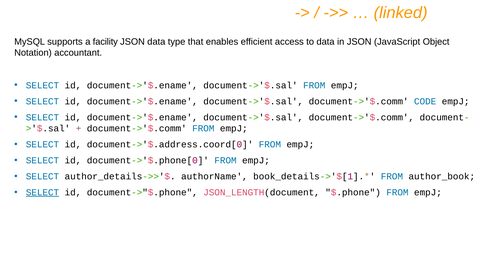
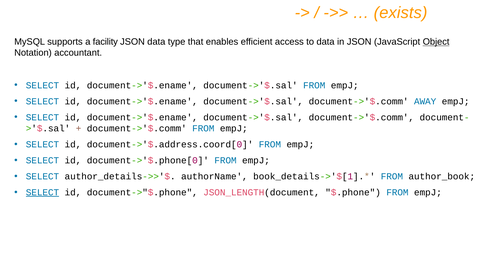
linked: linked -> exists
Object underline: none -> present
CODE: CODE -> AWAY
